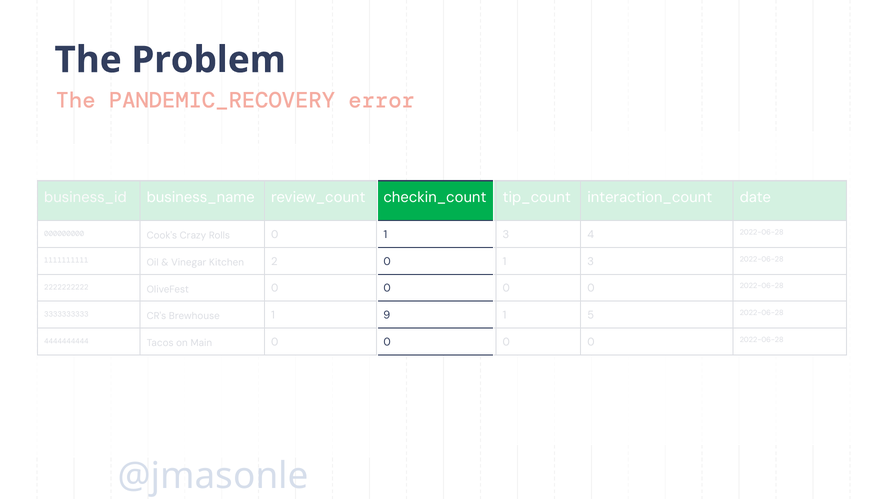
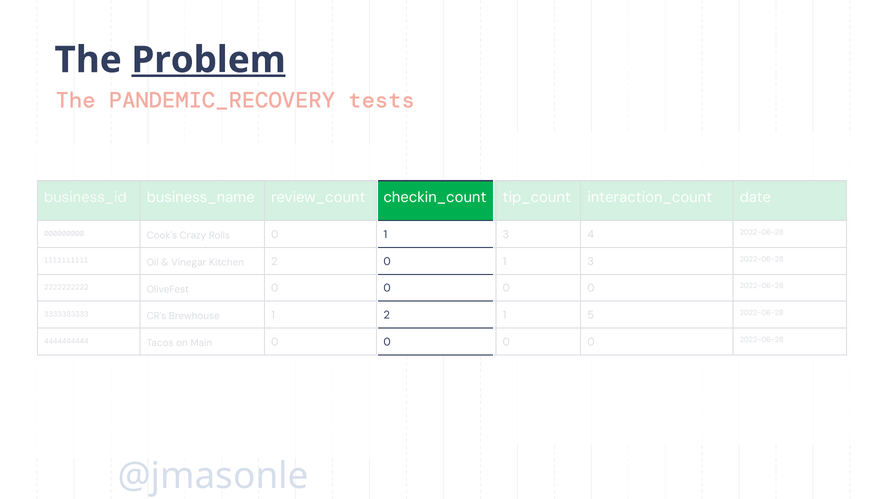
Problem underline: none -> present
error: error -> tests
9 at (387, 315): 9 -> 2
